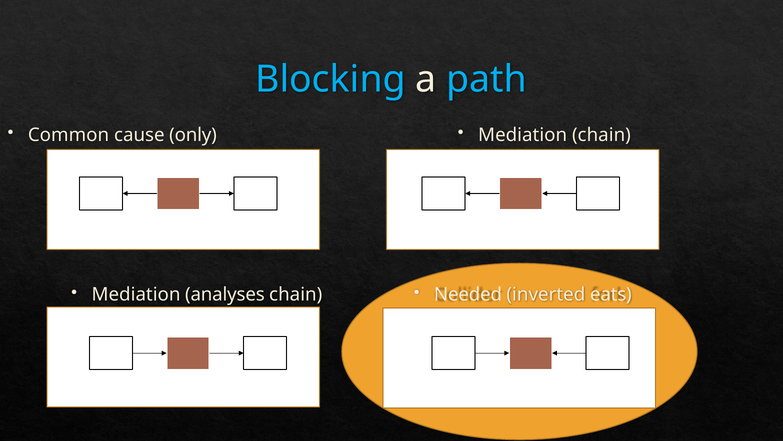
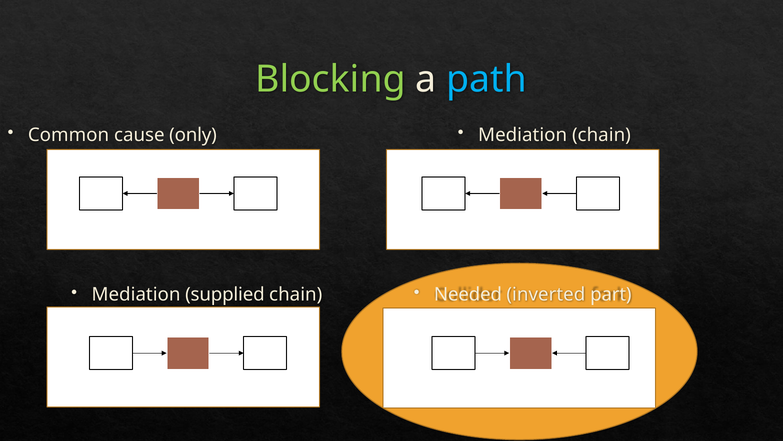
Blocking colour: light blue -> light green
analyses: analyses -> supplied
eats: eats -> part
